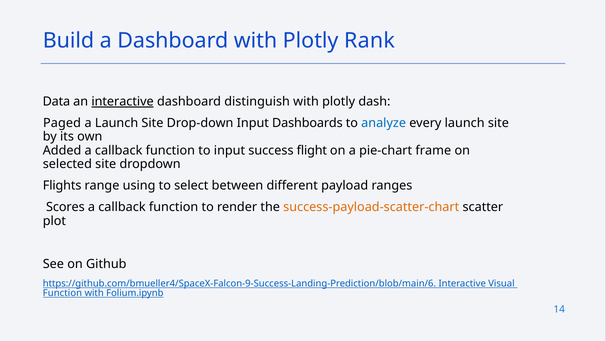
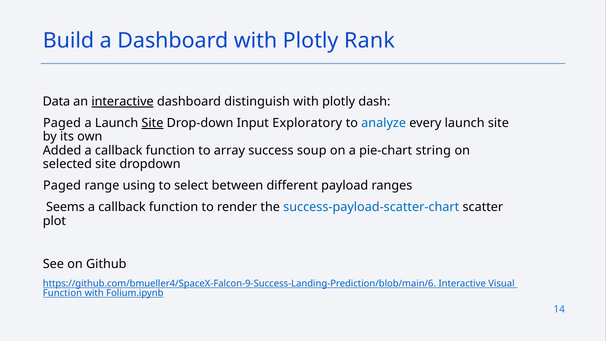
Site at (152, 123) underline: none -> present
Dashboards: Dashboards -> Exploratory
to input: input -> array
flight: flight -> soup
frame: frame -> string
Flights at (62, 186): Flights -> Paged
Scores: Scores -> Seems
success-payload-scatter-chart colour: orange -> blue
